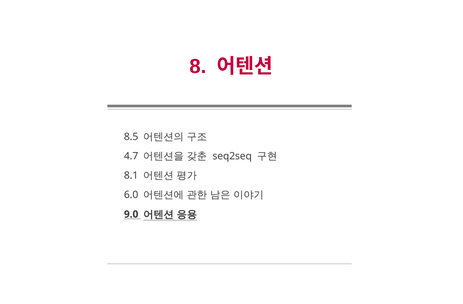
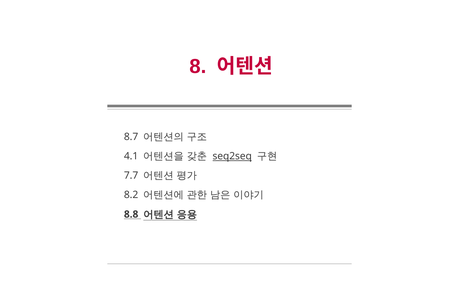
8.5: 8.5 -> 8.7
4.7: 4.7 -> 4.1
seq2seq underline: none -> present
8.1: 8.1 -> 7.7
6.0: 6.0 -> 8.2
9.0: 9.0 -> 8.8
